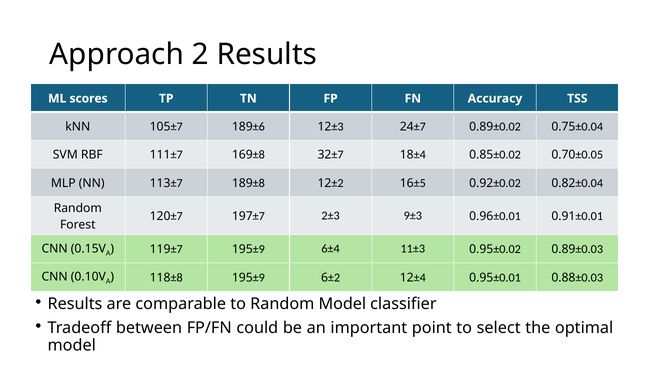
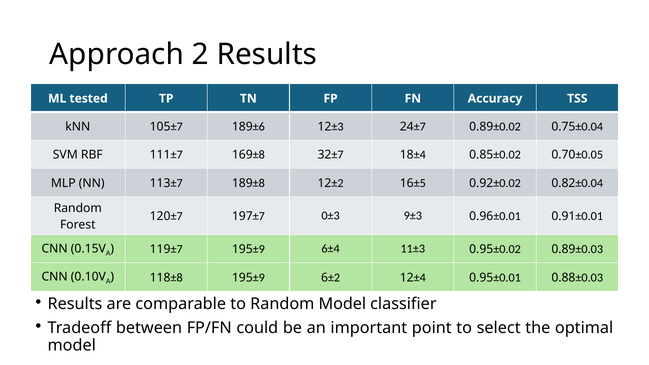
scores: scores -> tested
2±3: 2±3 -> 0±3
